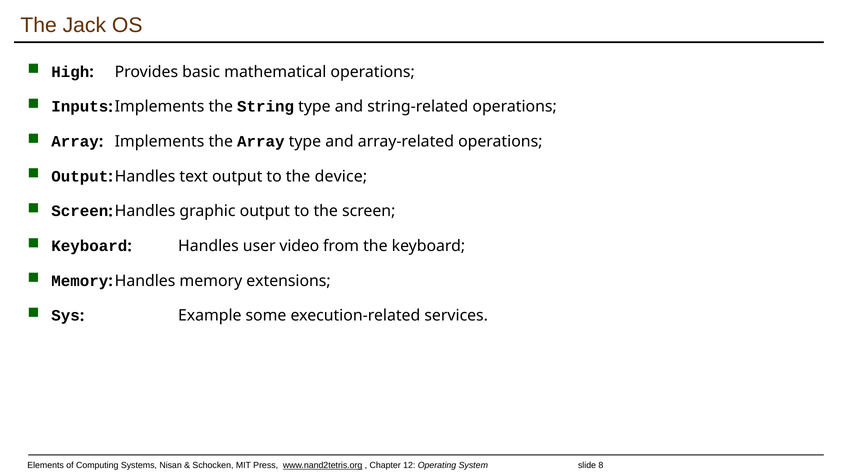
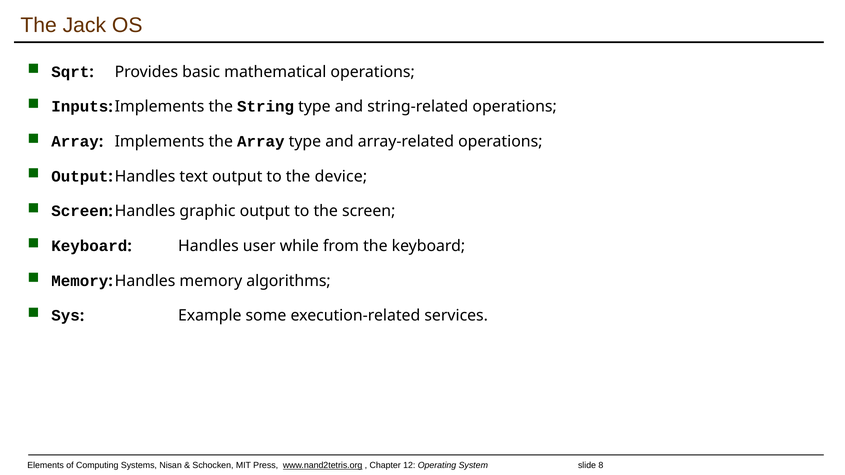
High: High -> Sqrt
video: video -> while
extensions: extensions -> algorithms
